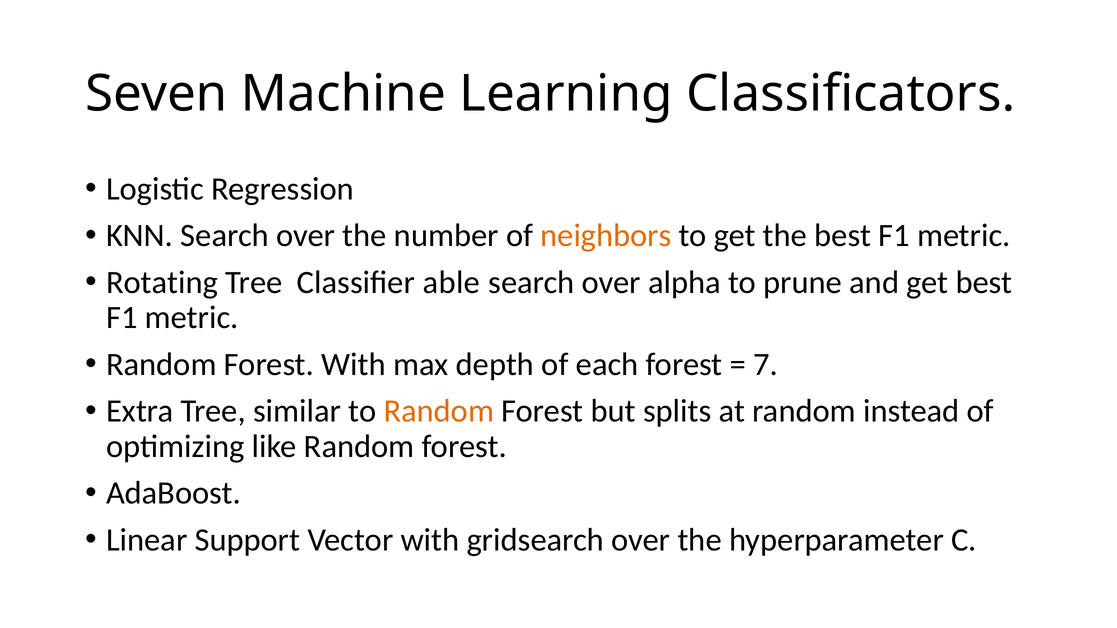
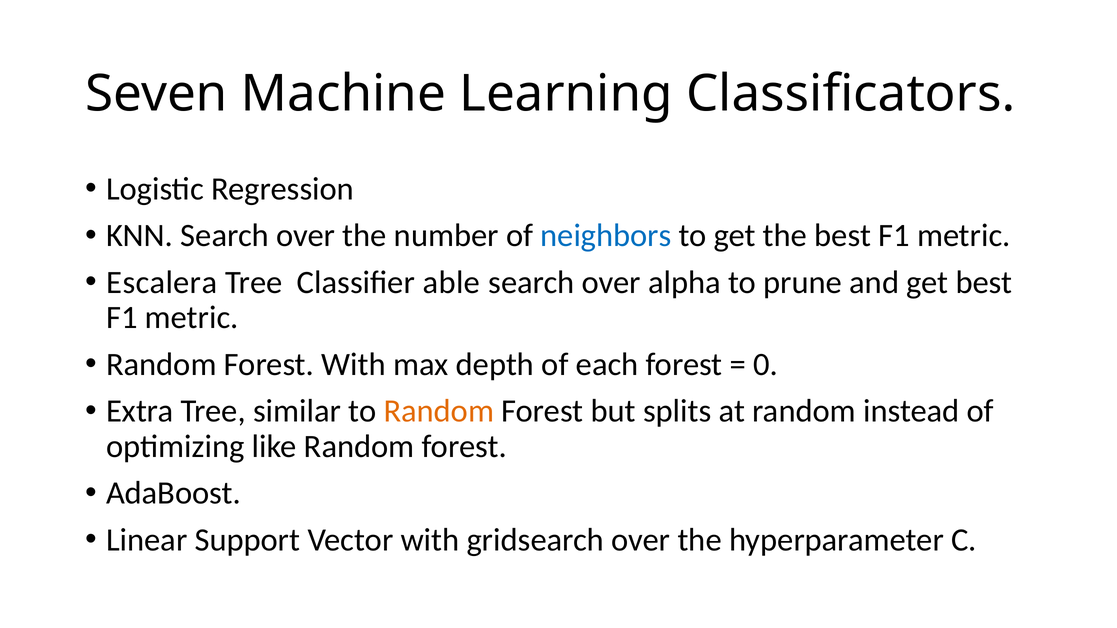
neighbors colour: orange -> blue
Rotating: Rotating -> Escalera
7: 7 -> 0
